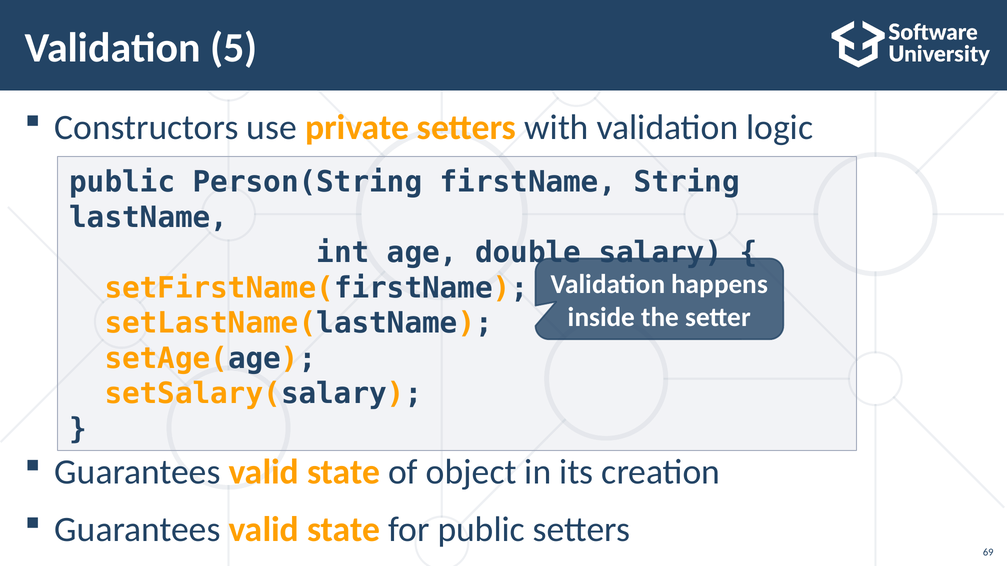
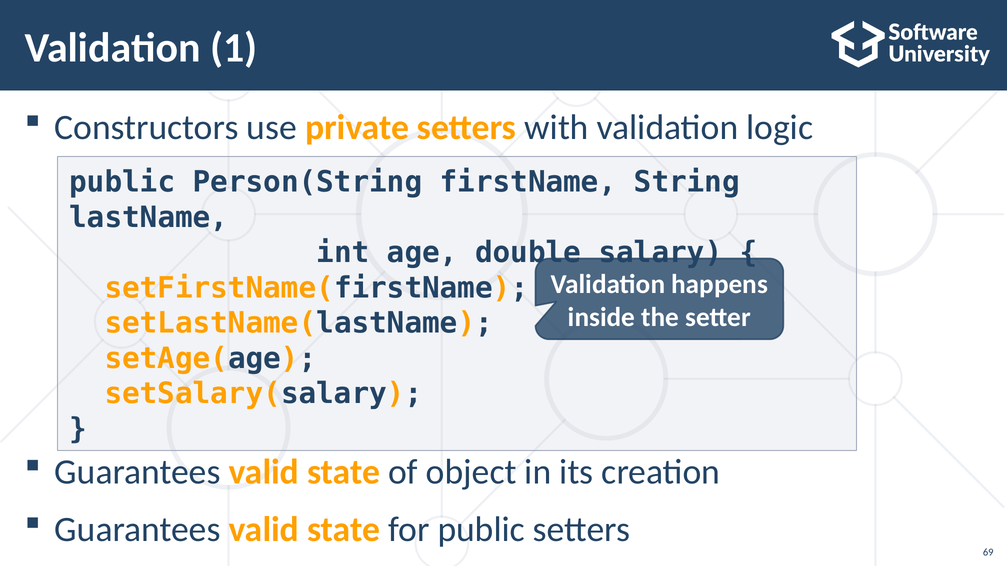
5: 5 -> 1
